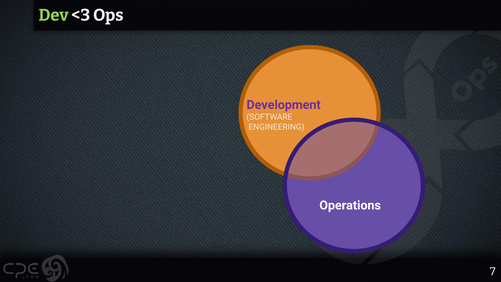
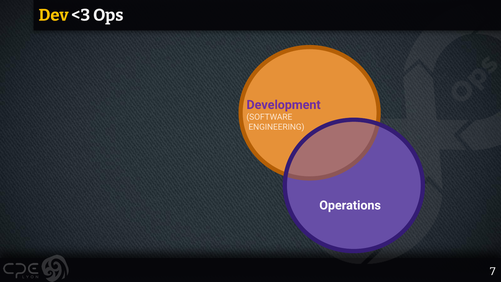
Dev colour: light green -> yellow
